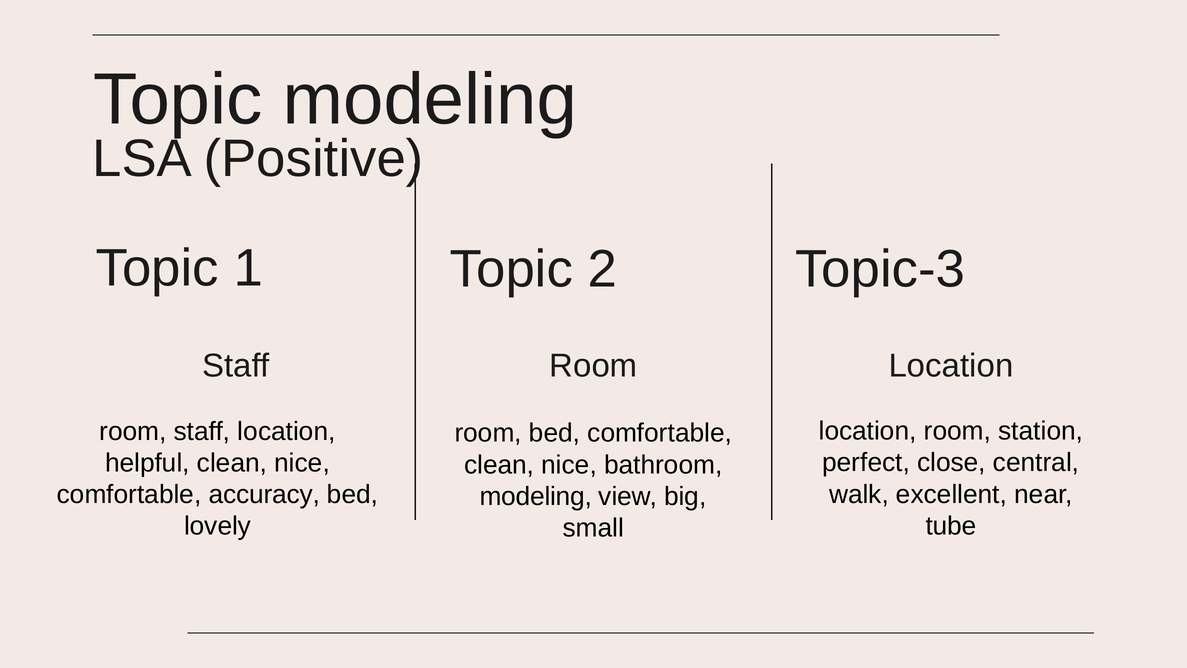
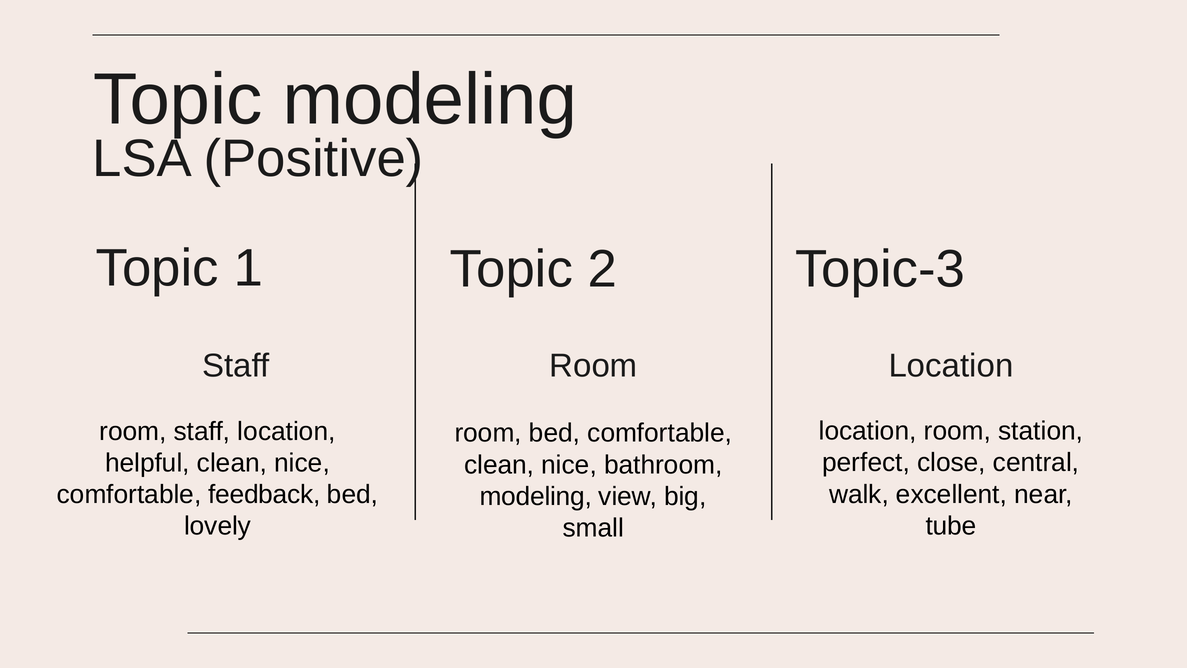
accuracy: accuracy -> feedback
